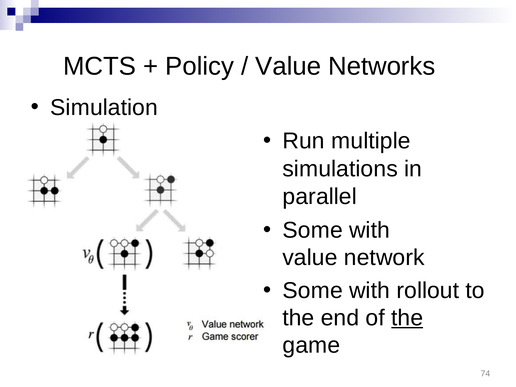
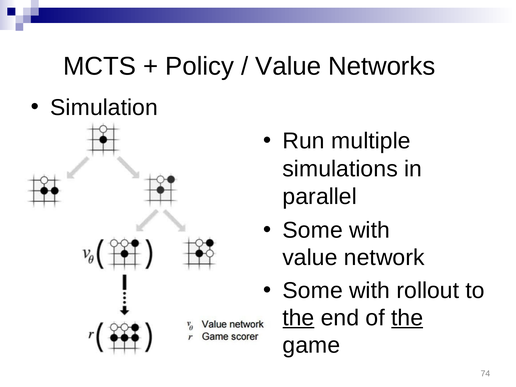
the at (298, 318) underline: none -> present
